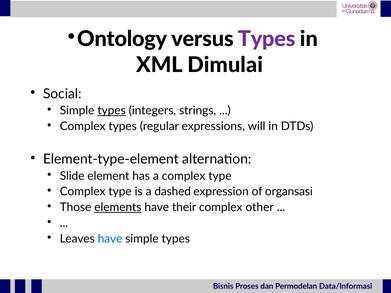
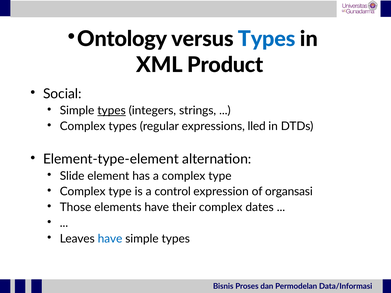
Types at (267, 39) colour: purple -> blue
Dimulai: Dimulai -> Product
will: will -> lled
dashed: dashed -> control
elements underline: present -> none
other: other -> dates
